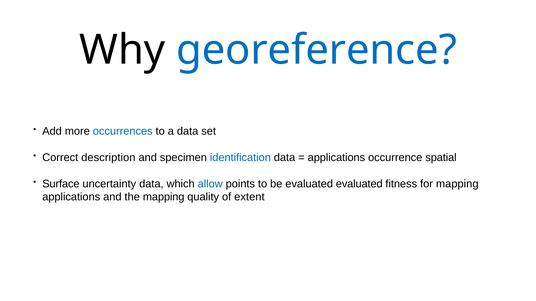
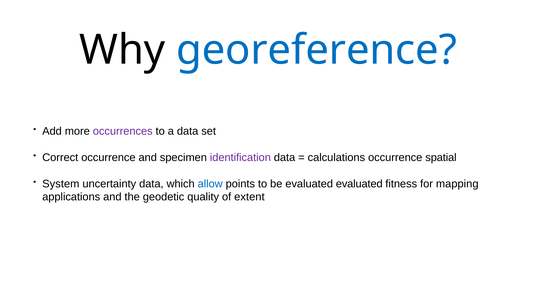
occurrences colour: blue -> purple
Correct description: description -> occurrence
identification colour: blue -> purple
applications at (336, 158): applications -> calculations
Surface: Surface -> System
the mapping: mapping -> geodetic
